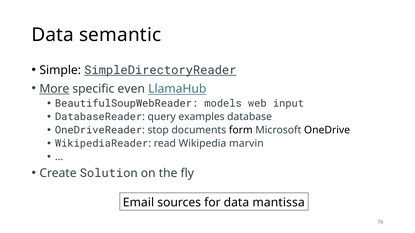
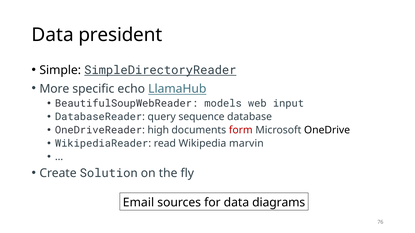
semantic: semantic -> president
More underline: present -> none
even: even -> echo
examples: examples -> sequence
stop: stop -> high
form colour: black -> red
mantissa: mantissa -> diagrams
